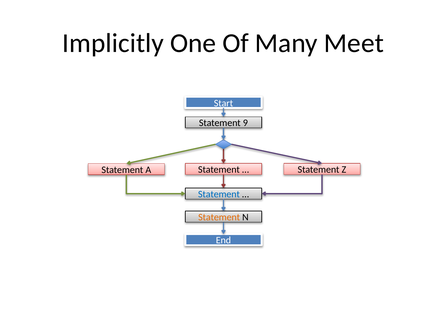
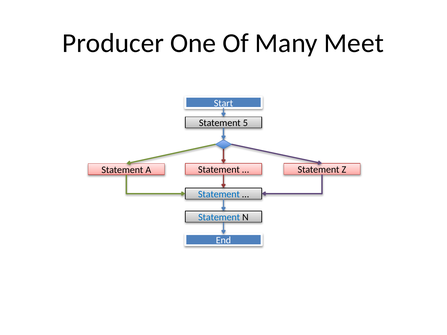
Implicitly: Implicitly -> Producer
9: 9 -> 5
Statement at (219, 217) colour: orange -> blue
